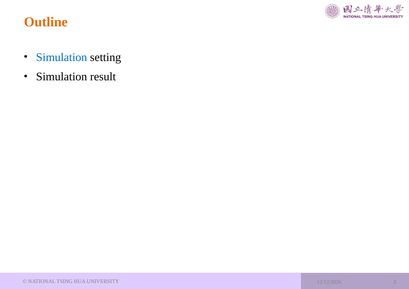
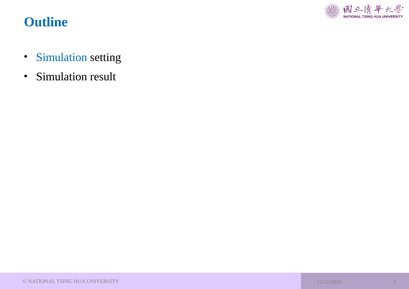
Outline colour: orange -> blue
